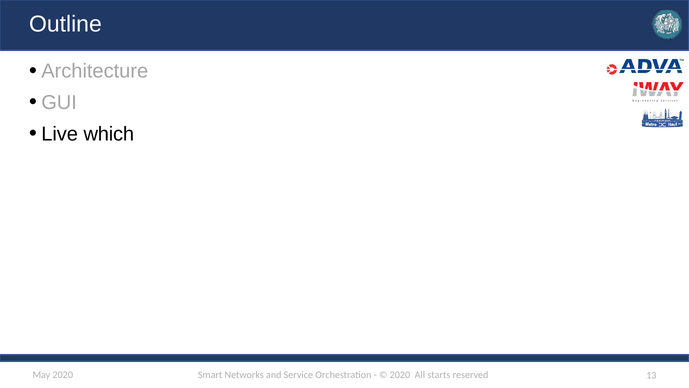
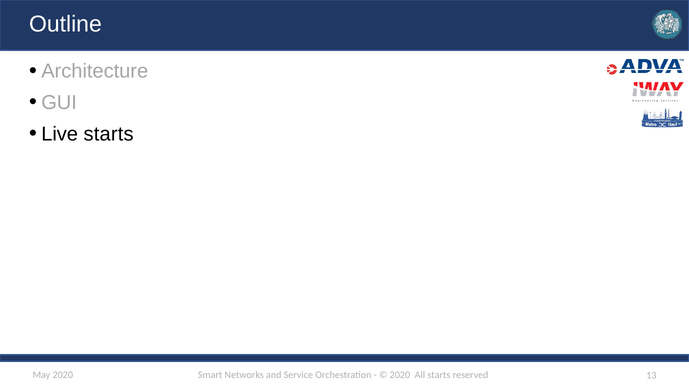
Live which: which -> starts
